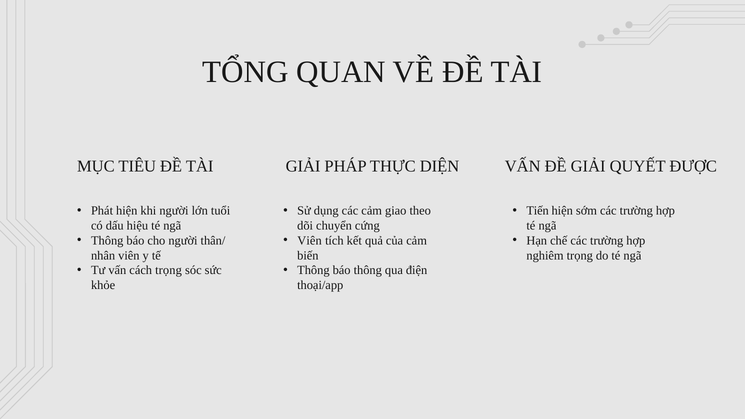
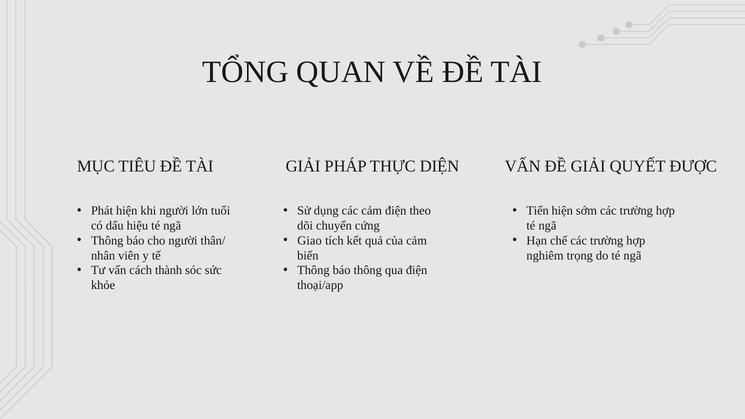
cảm giao: giao -> điện
Viên at (310, 241): Viên -> Giao
cách trọng: trọng -> thành
